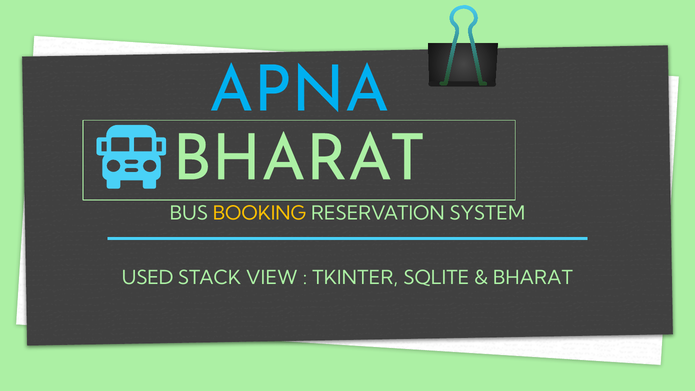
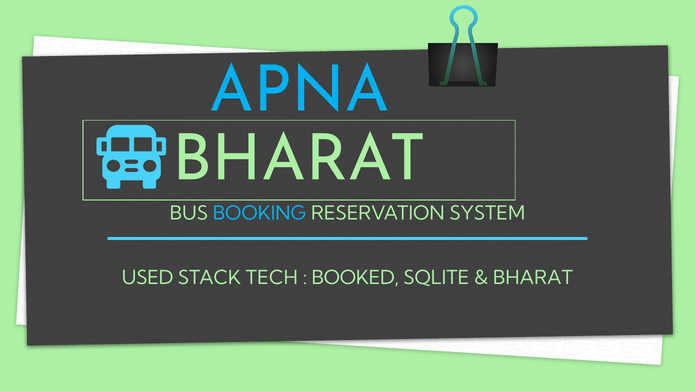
BOOKING colour: yellow -> light blue
VIEW: VIEW -> TECH
TKINTER: TKINTER -> BOOKED
